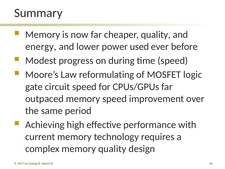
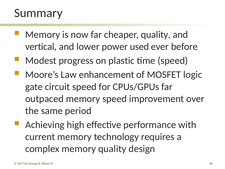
energy: energy -> vertical
during: during -> plastic
reformulating: reformulating -> enhancement
